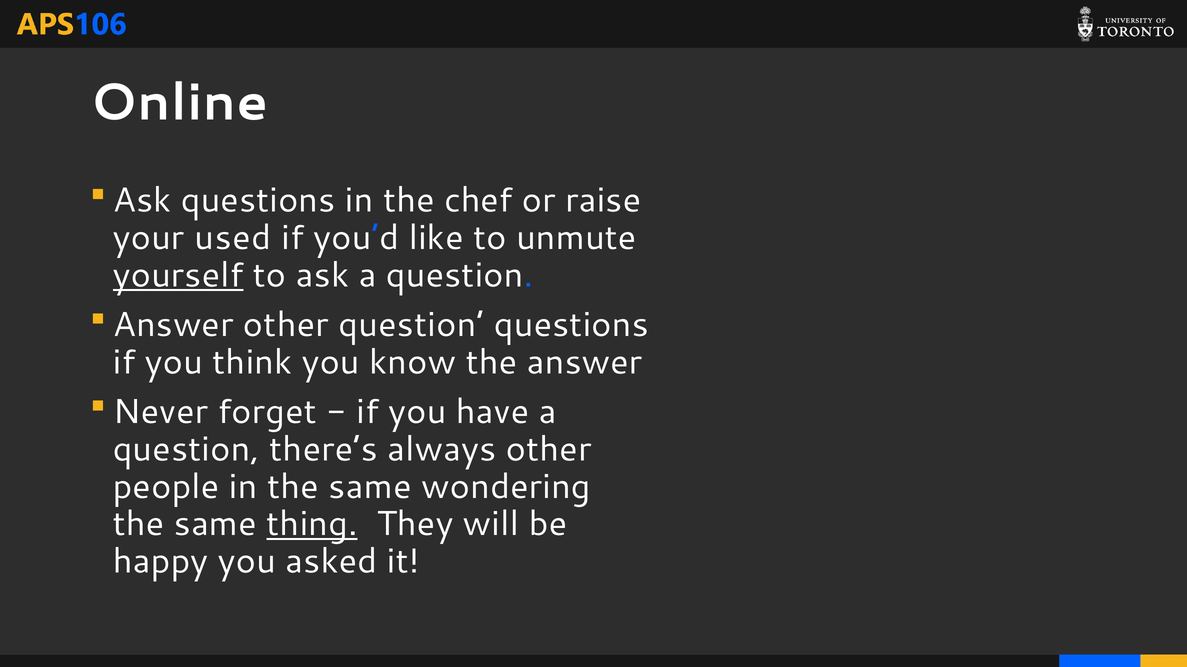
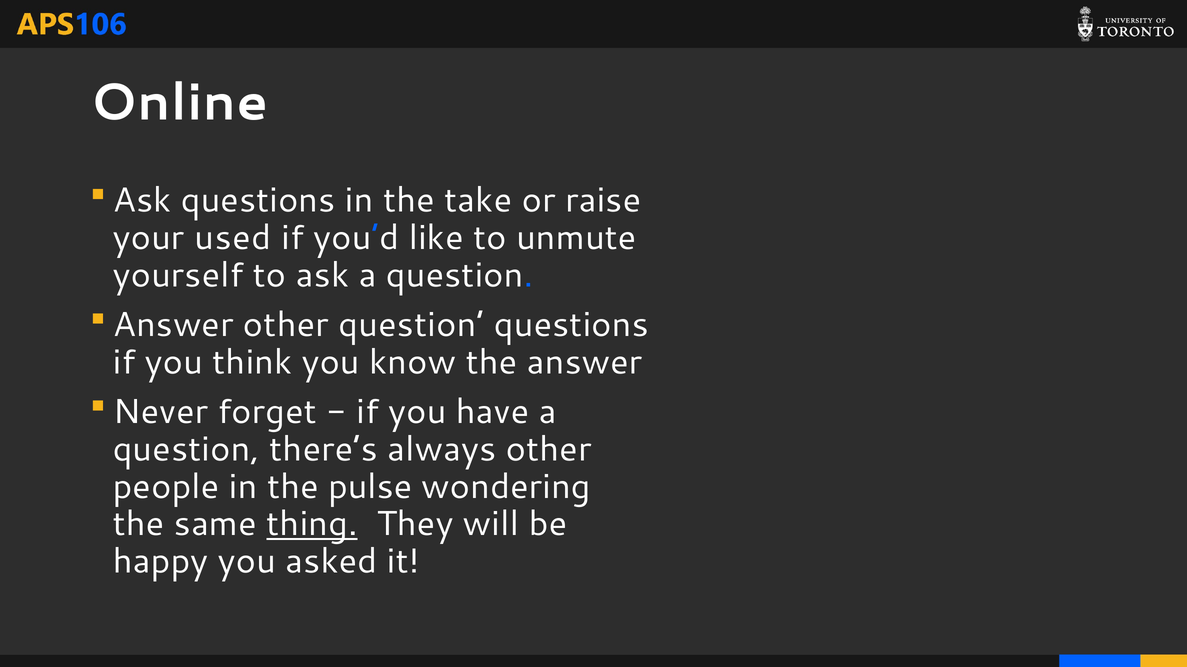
chef: chef -> take
yourself underline: present -> none
in the same: same -> pulse
